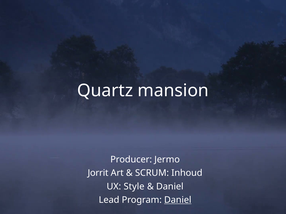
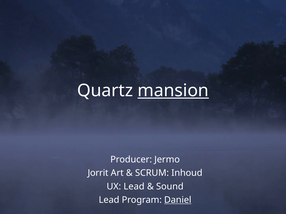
mansion underline: none -> present
UX Style: Style -> Lead
Daniel at (170, 187): Daniel -> Sound
